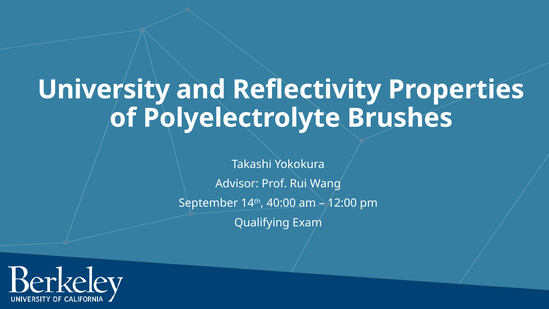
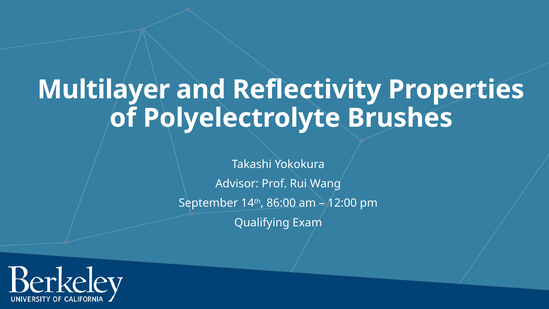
University: University -> Multilayer
40:00: 40:00 -> 86:00
